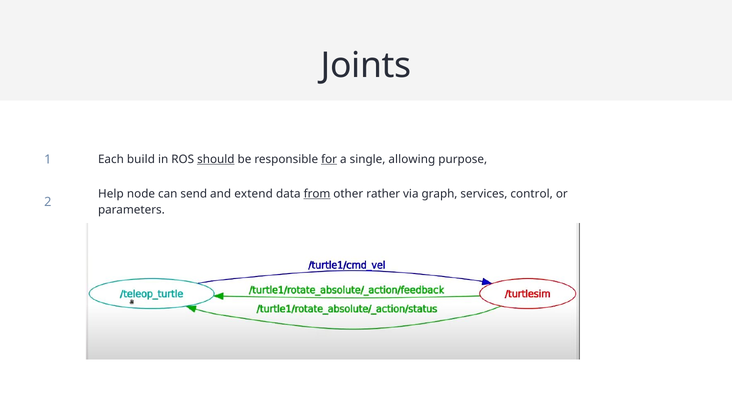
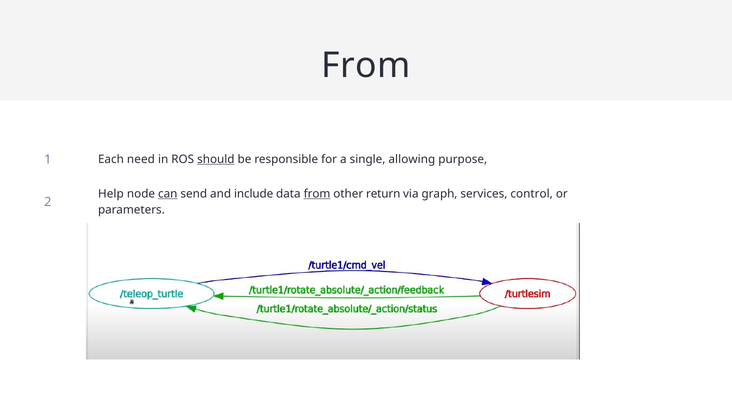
Joints at (366, 66): Joints -> From
build: build -> need
for underline: present -> none
can underline: none -> present
extend: extend -> include
rather: rather -> return
